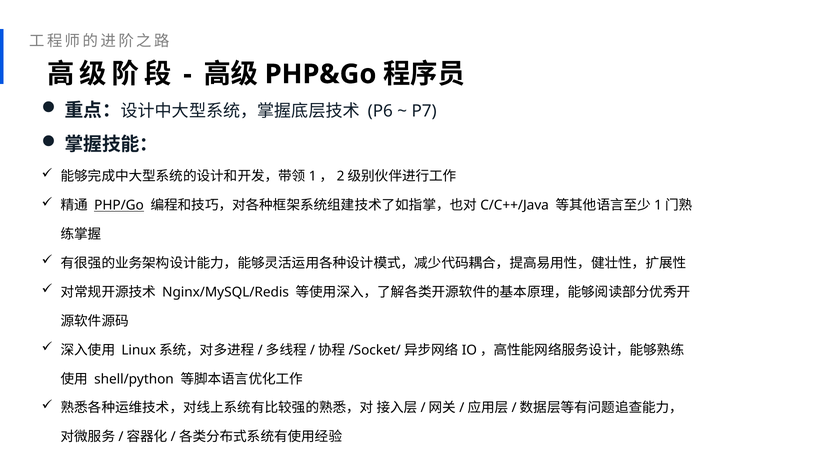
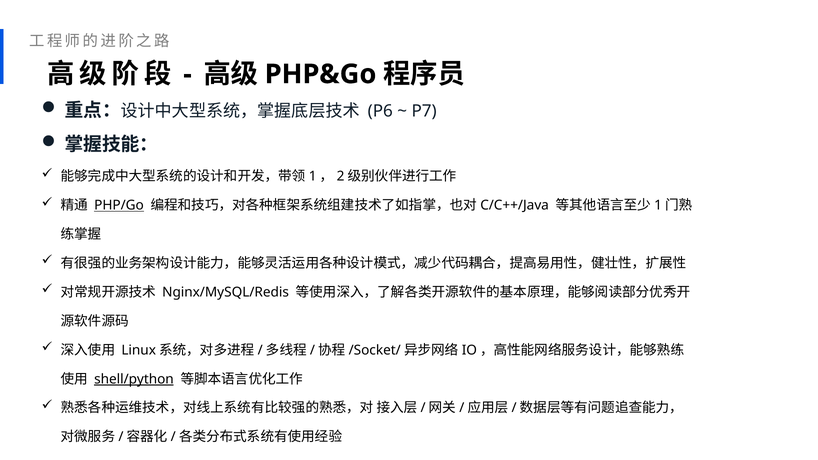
shell/python underline: none -> present
